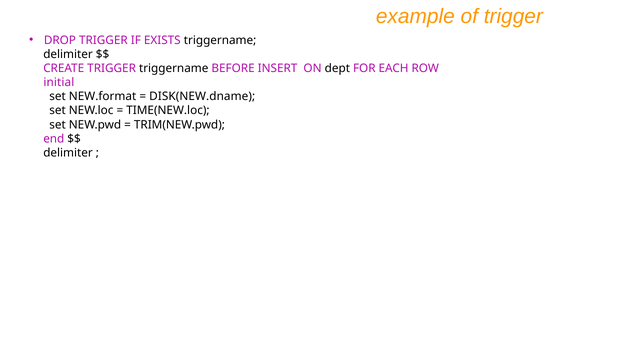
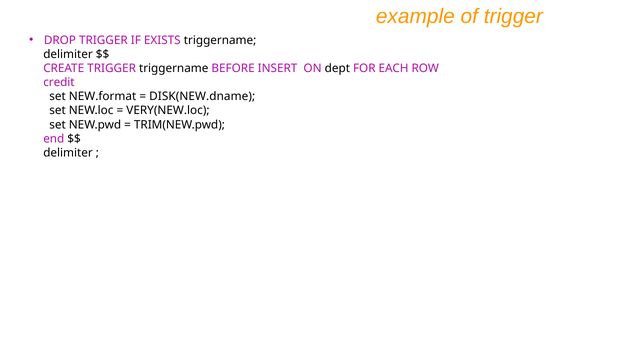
initial: initial -> credit
TIME(NEW.loc: TIME(NEW.loc -> VERY(NEW.loc
